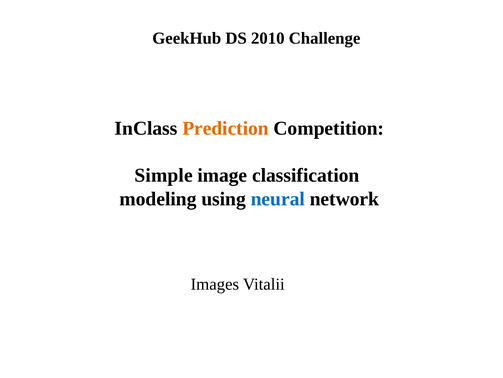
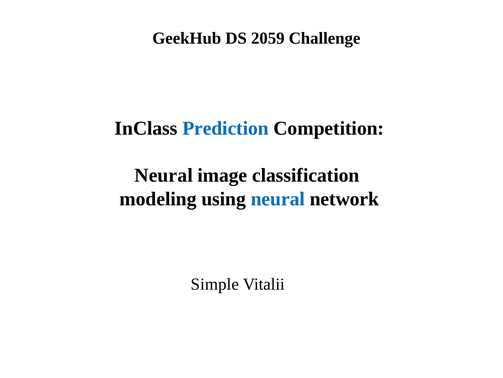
2010: 2010 -> 2059
Prediction colour: orange -> blue
Simple at (164, 175): Simple -> Neural
Images: Images -> Simple
